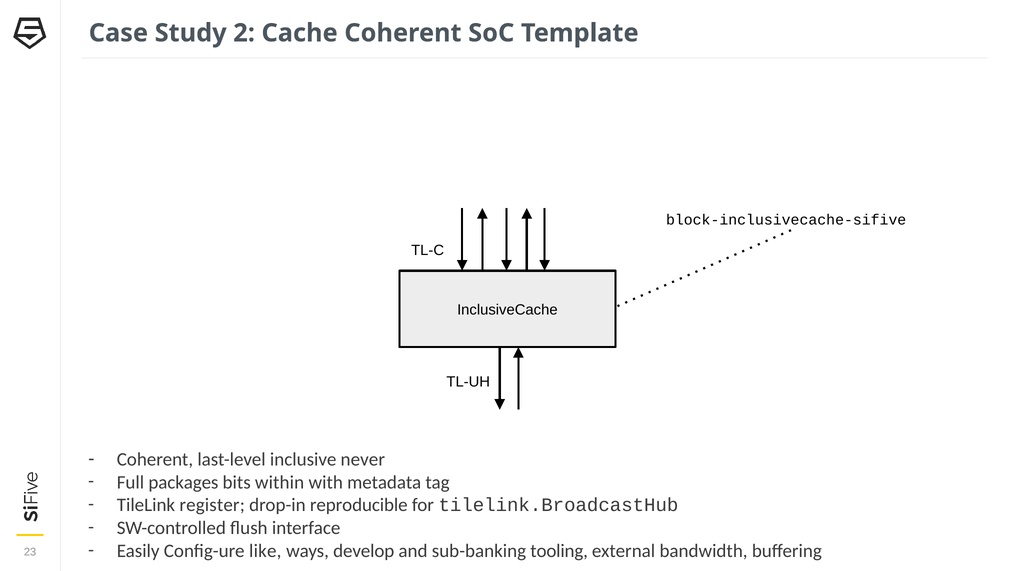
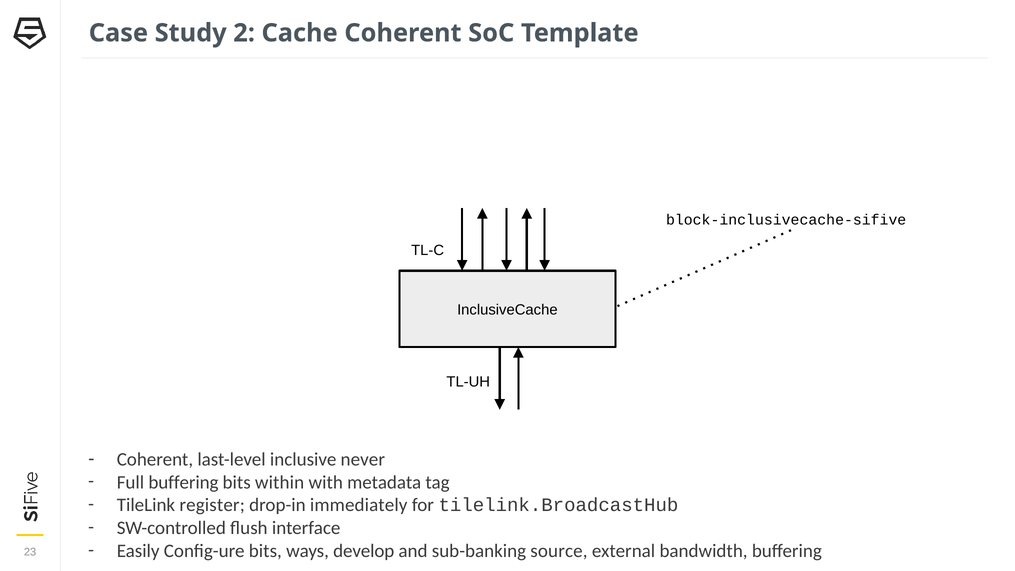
Full packages: packages -> buffering
reproducible: reproducible -> immediately
Config-ure like: like -> bits
tooling: tooling -> source
